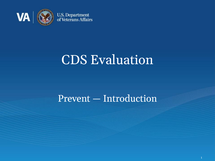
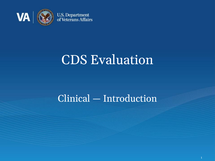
Prevent: Prevent -> Clinical
